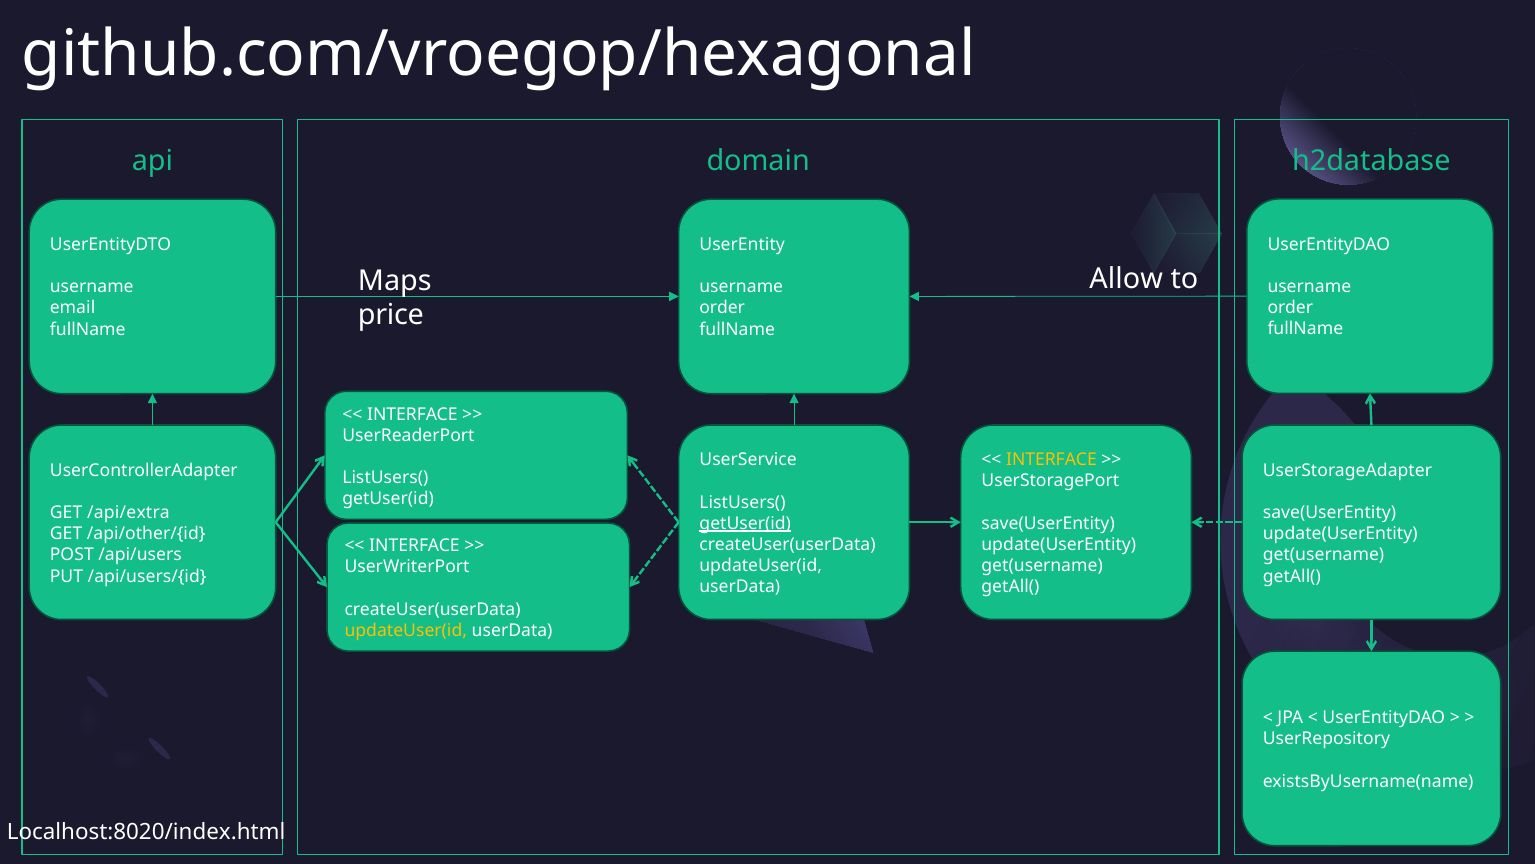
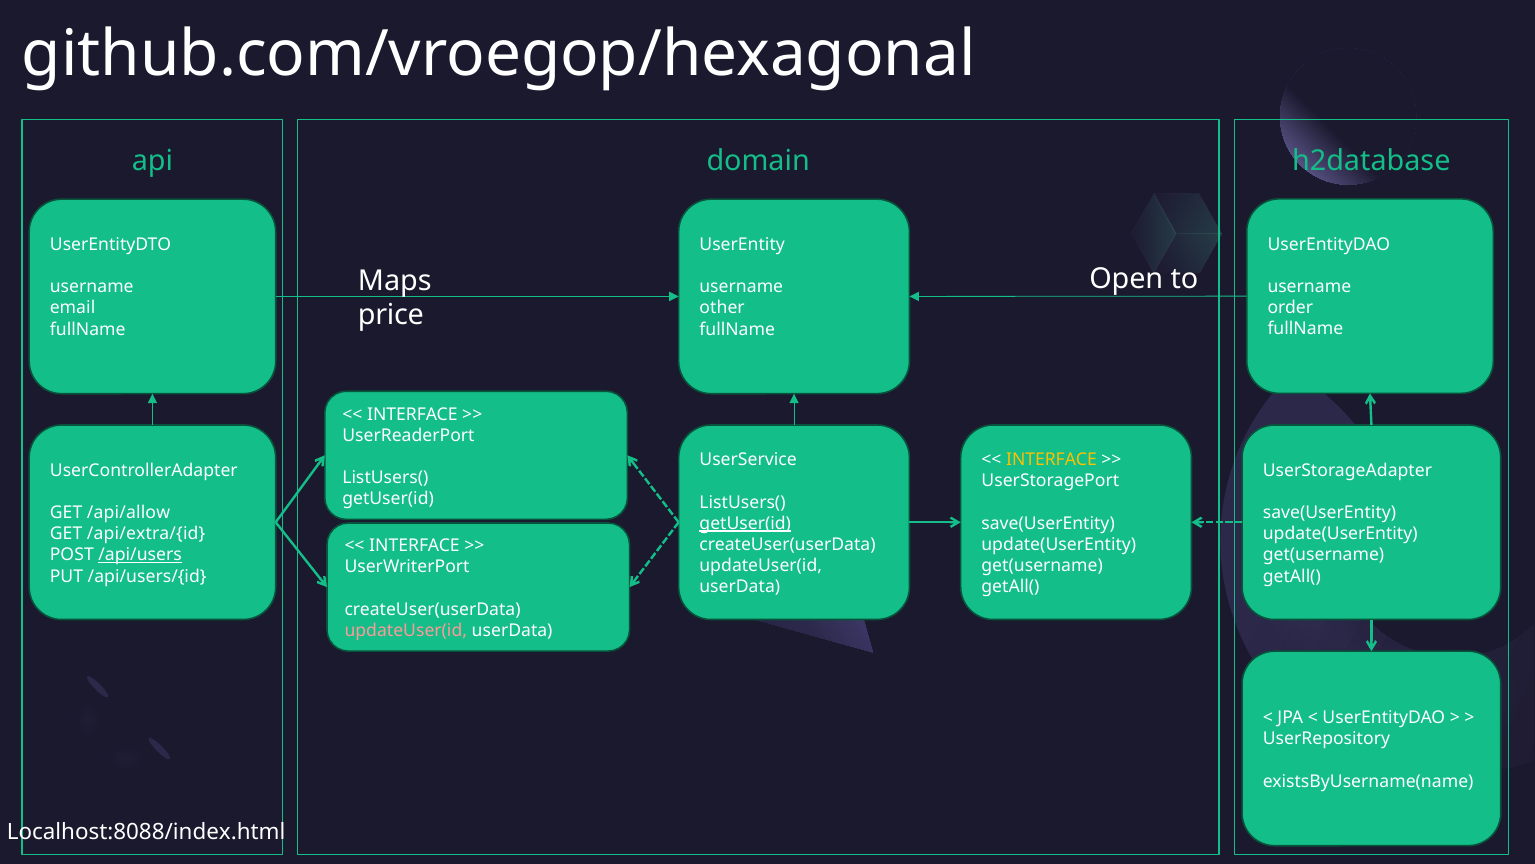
Allow: Allow -> Open
order at (722, 308): order -> other
/api/extra: /api/extra -> /api/allow
/api/other/{id: /api/other/{id -> /api/extra/{id
/api/users underline: none -> present
updateUser(id at (406, 630) colour: yellow -> pink
Localhost:8020/index.html: Localhost:8020/index.html -> Localhost:8088/index.html
